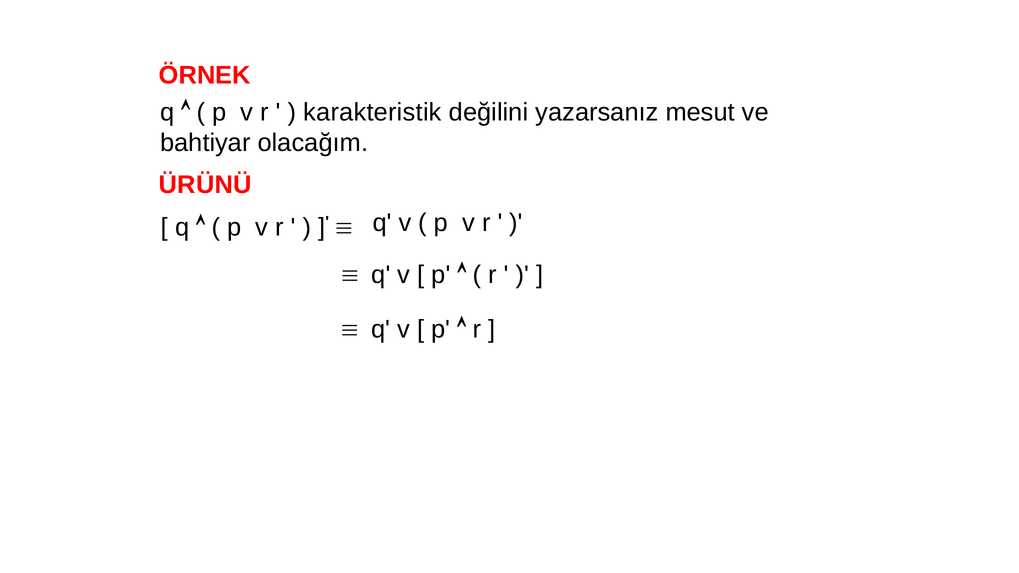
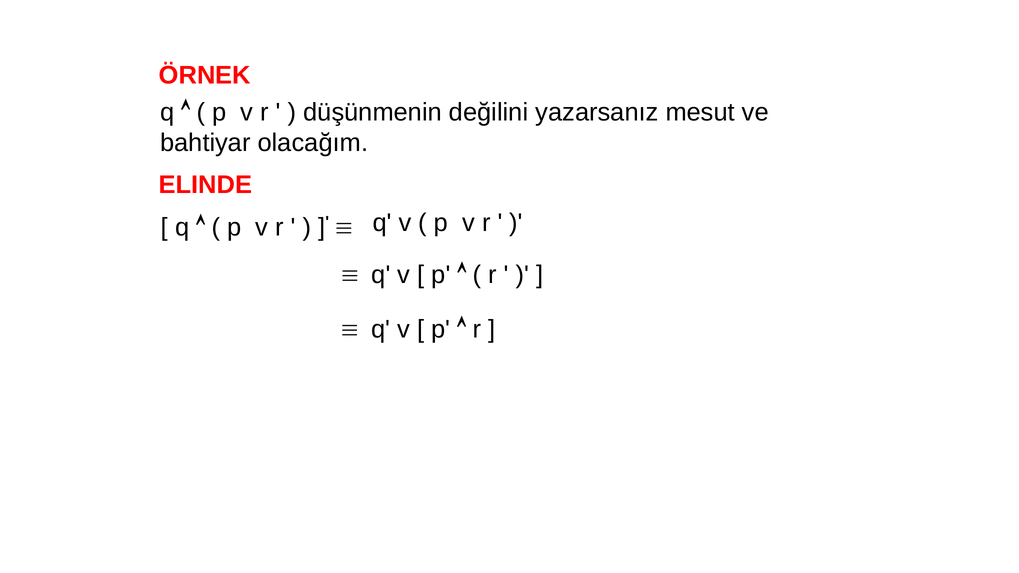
karakteristik: karakteristik -> düşünmenin
ÜRÜNÜ: ÜRÜNÜ -> ELINDE
